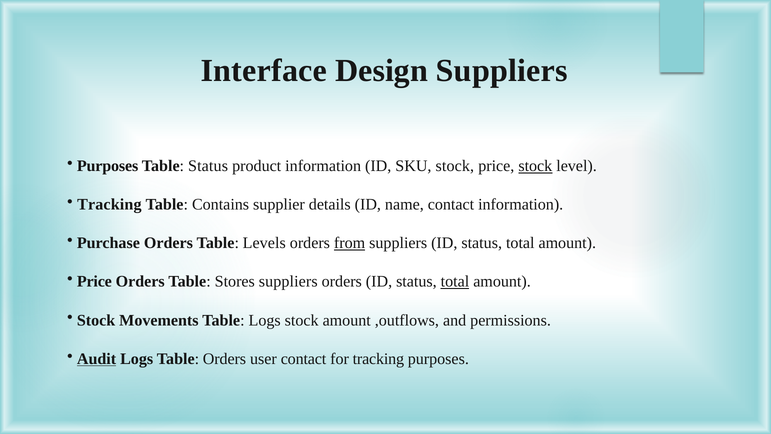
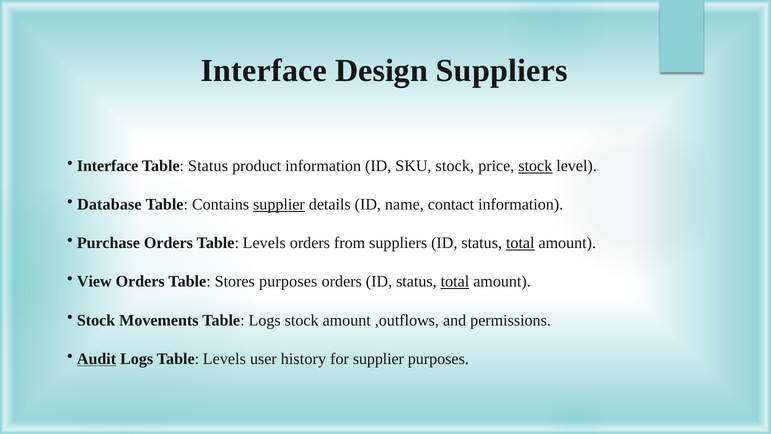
Purposes at (108, 166): Purposes -> Interface
Tracking at (109, 204): Tracking -> Database
supplier at (279, 204) underline: none -> present
from underline: present -> none
total at (520, 243) underline: none -> present
Price at (94, 281): Price -> View
Stores suppliers: suppliers -> purposes
Logs Table Orders: Orders -> Levels
user contact: contact -> history
for tracking: tracking -> supplier
